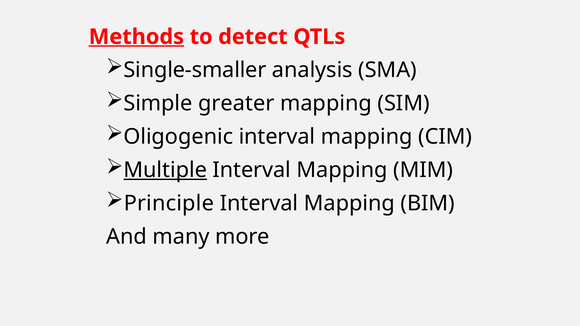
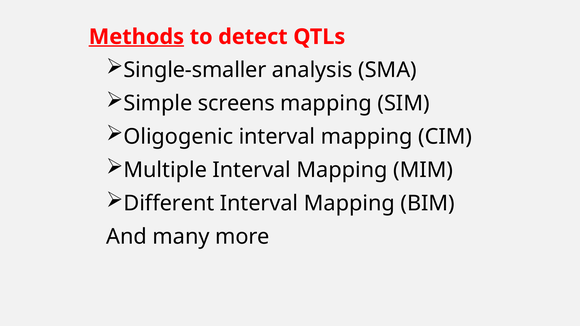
greater: greater -> screens
Multiple underline: present -> none
Principle: Principle -> Different
